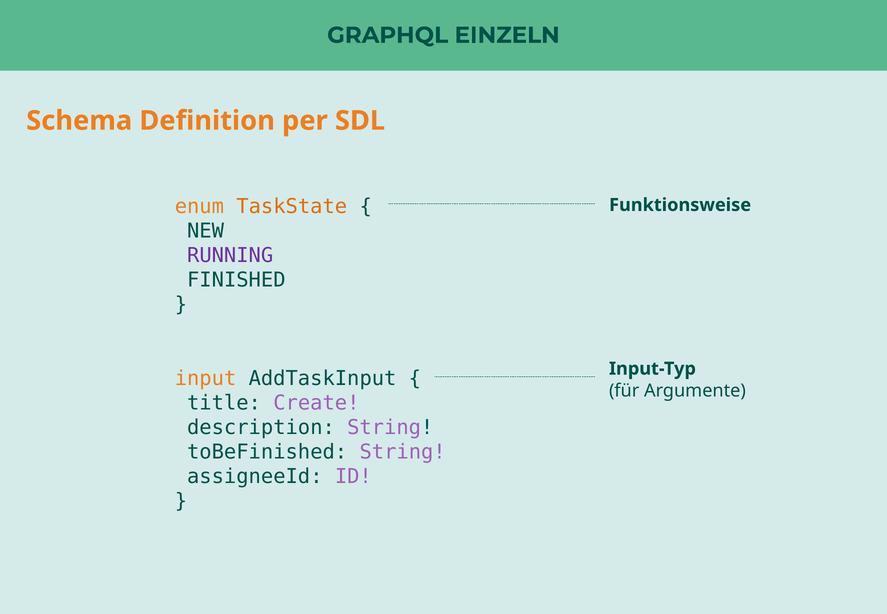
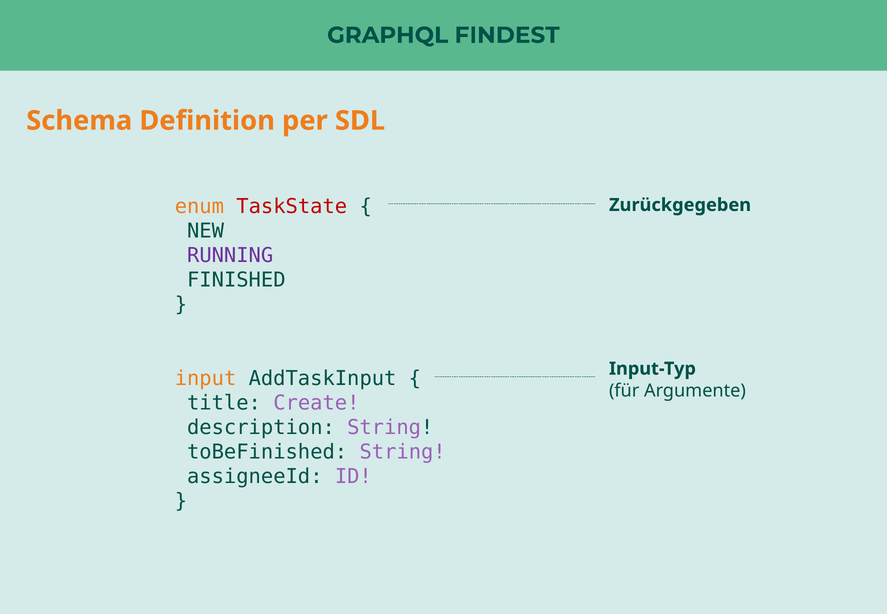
EINZELN: EINZELN -> FINDEST
TaskState colour: orange -> red
Funktionsweise: Funktionsweise -> Zurückgegeben
